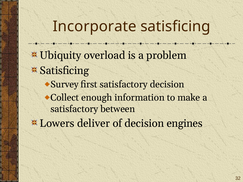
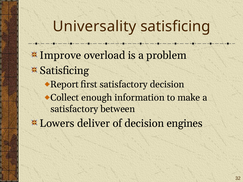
Incorporate: Incorporate -> Universality
Ubiquity: Ubiquity -> Improve
Survey: Survey -> Report
